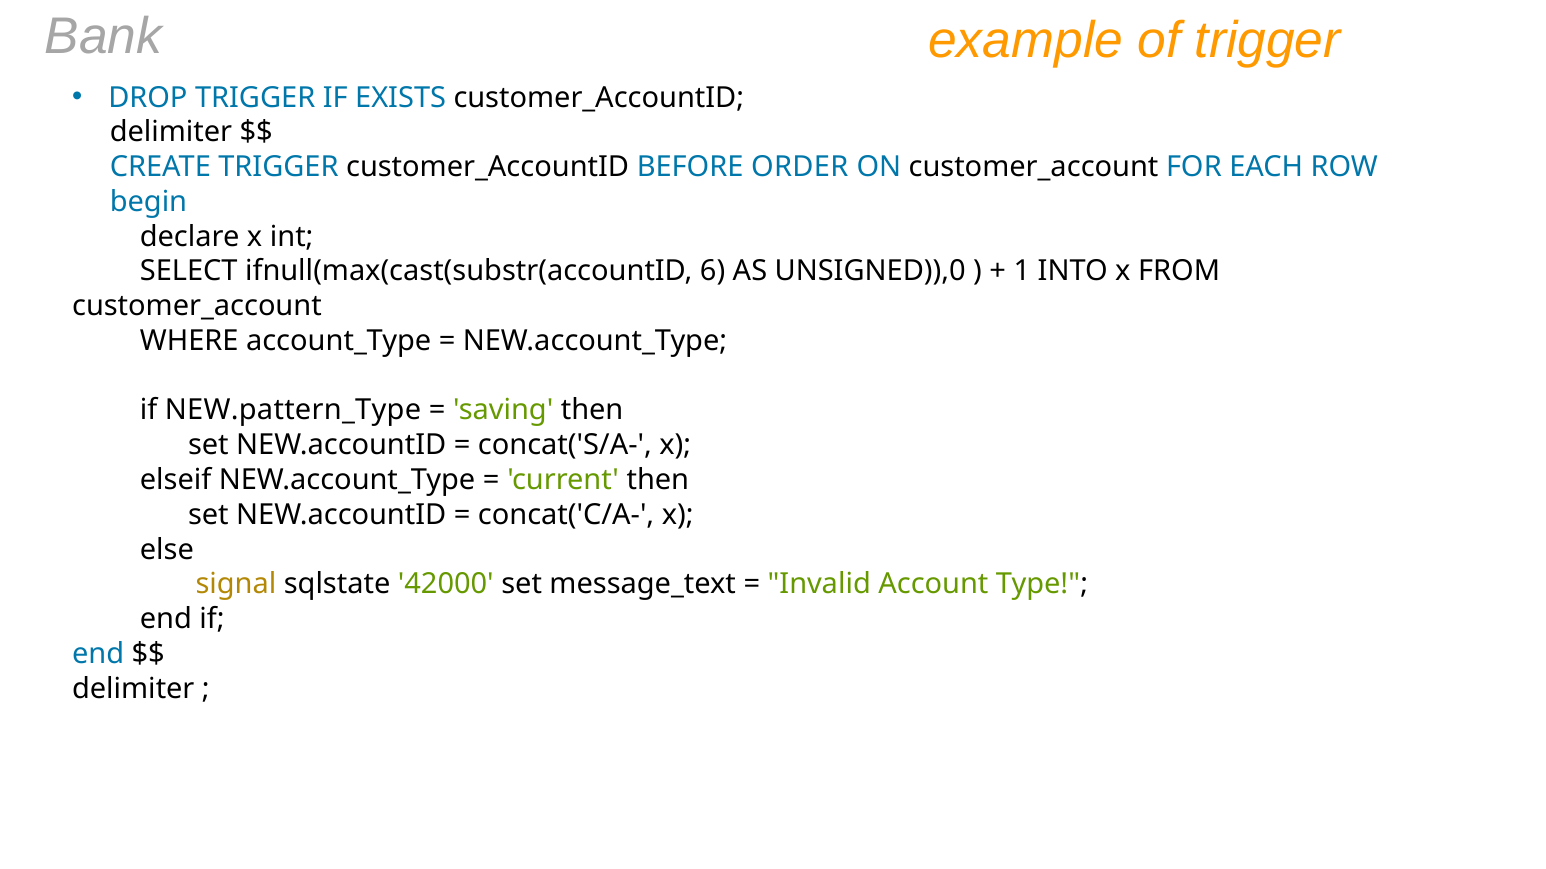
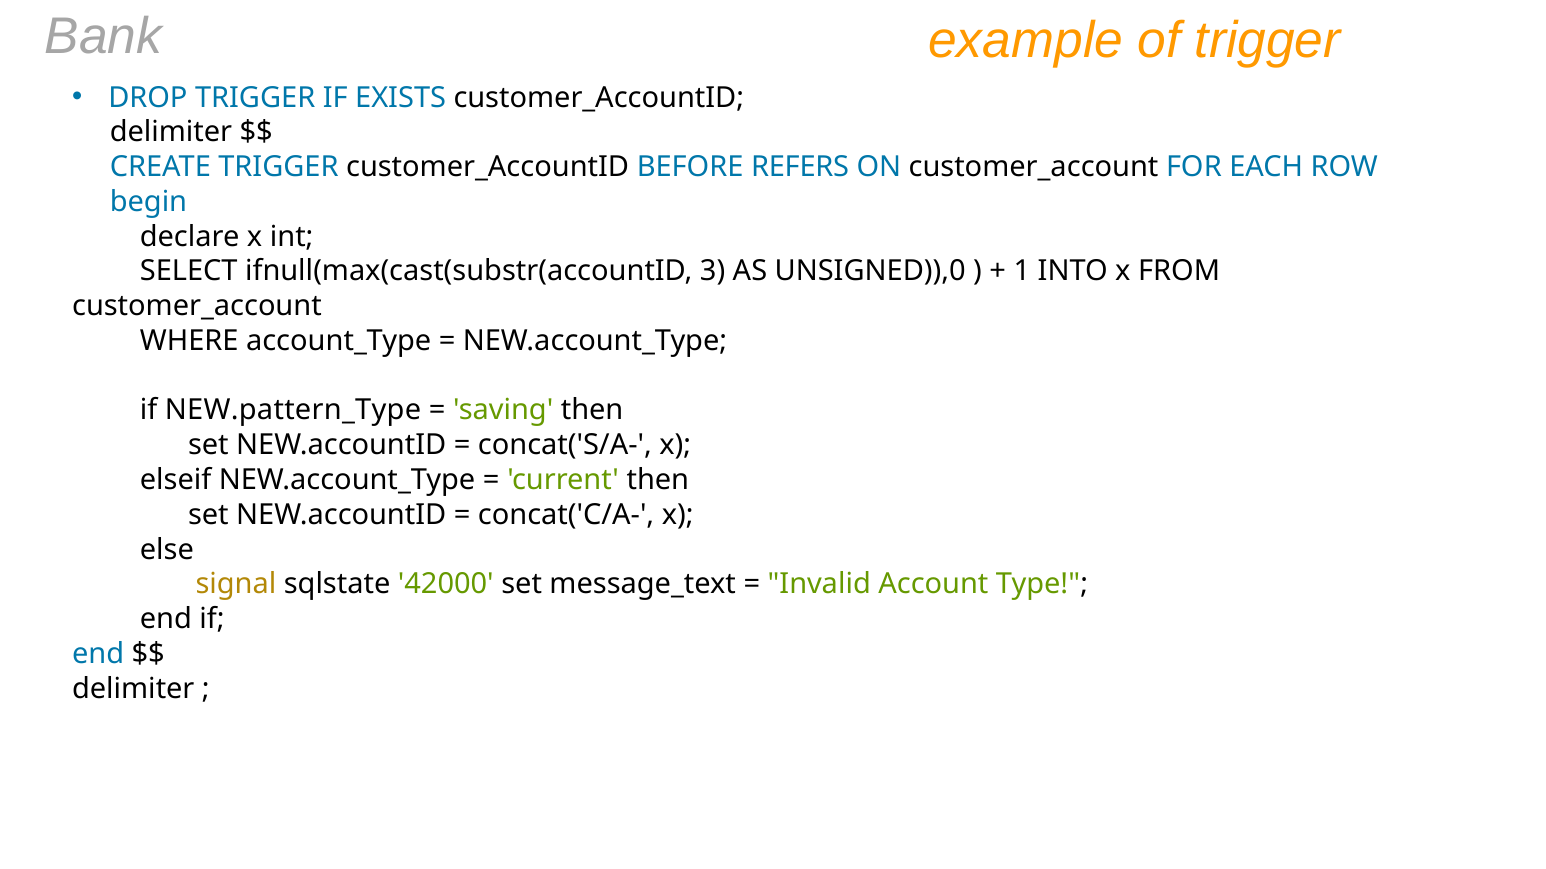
ORDER: ORDER -> REFERS
6: 6 -> 3
